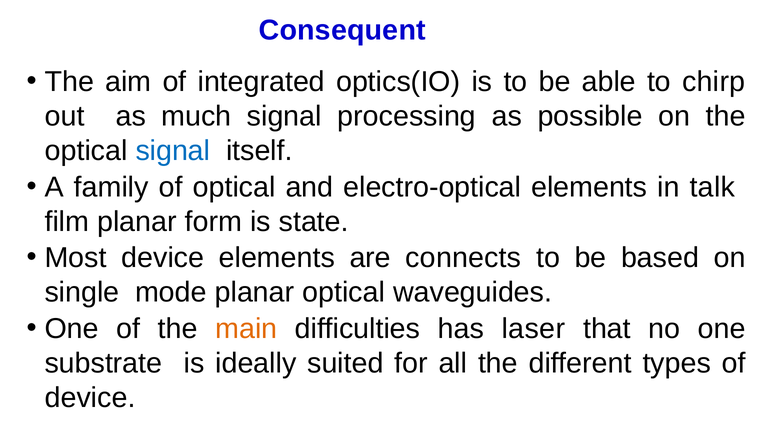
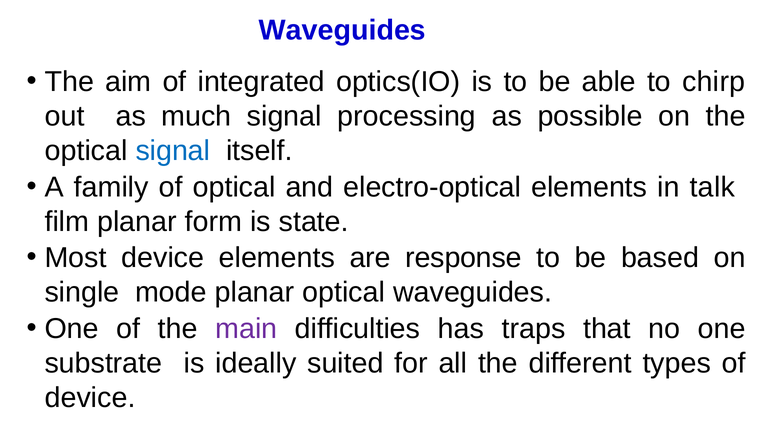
Consequent at (342, 30): Consequent -> Waveguides
connects: connects -> response
main colour: orange -> purple
laser: laser -> traps
